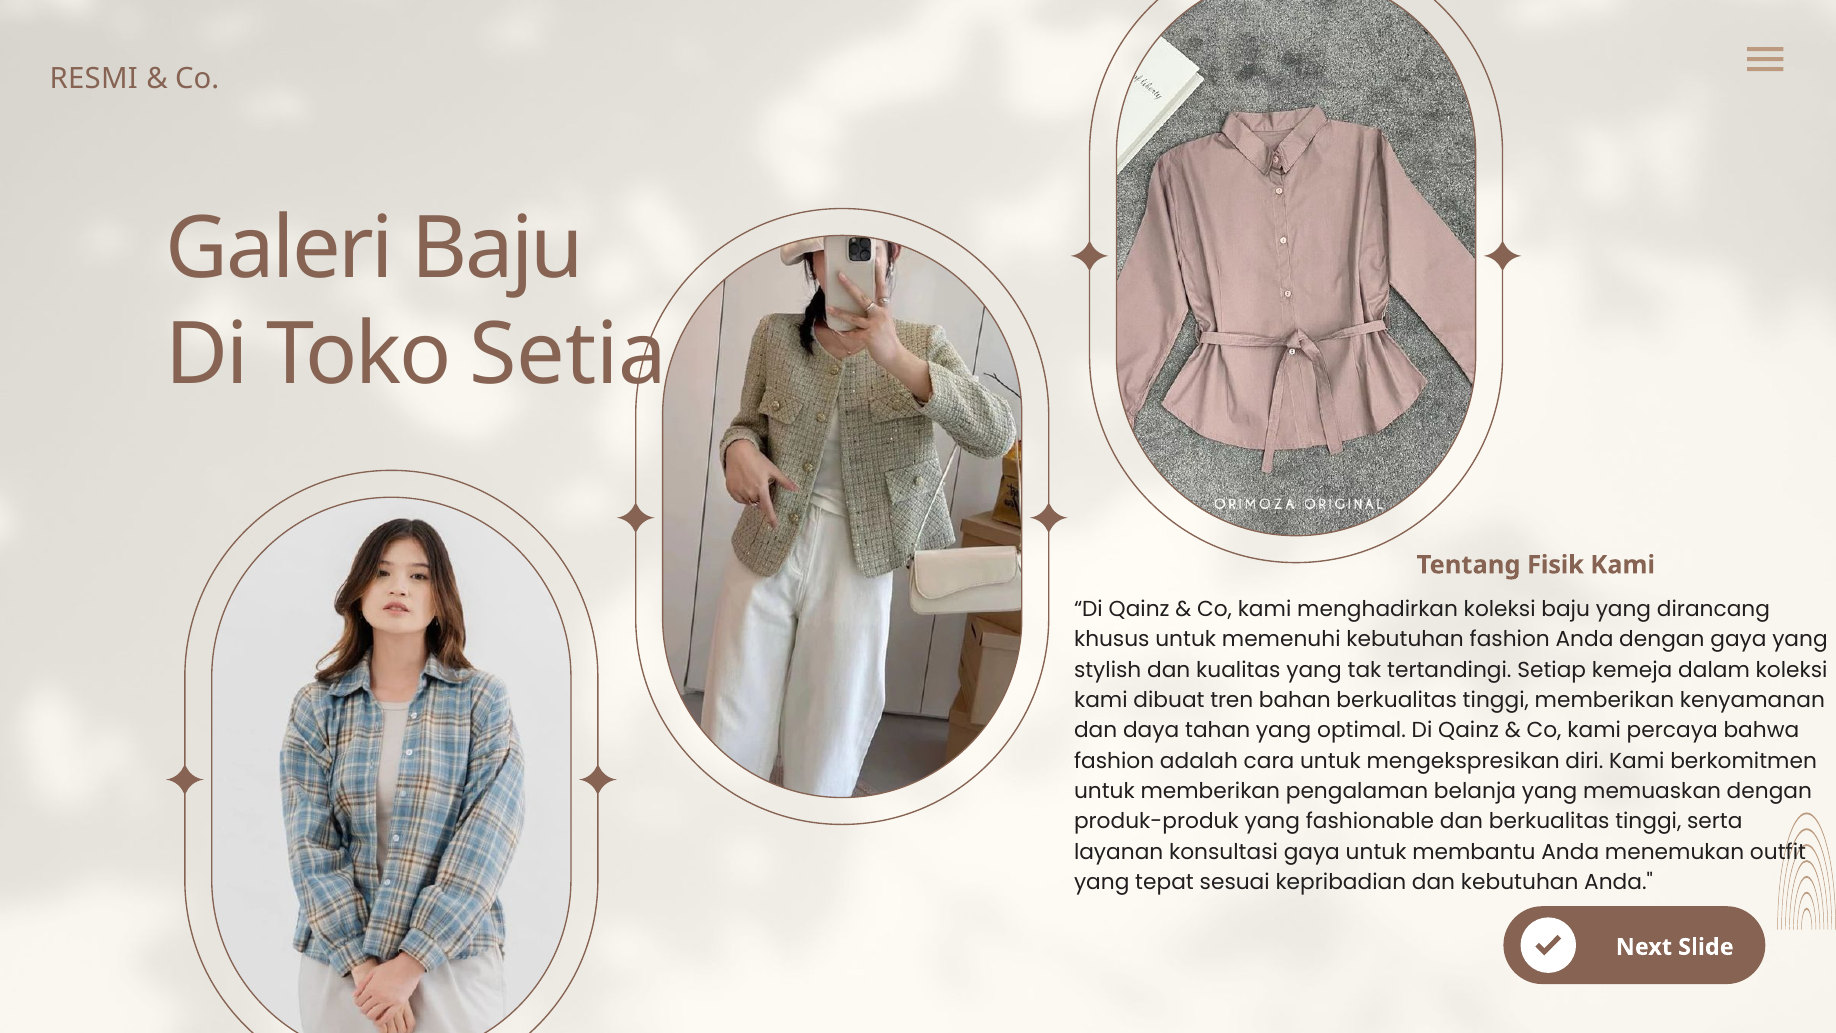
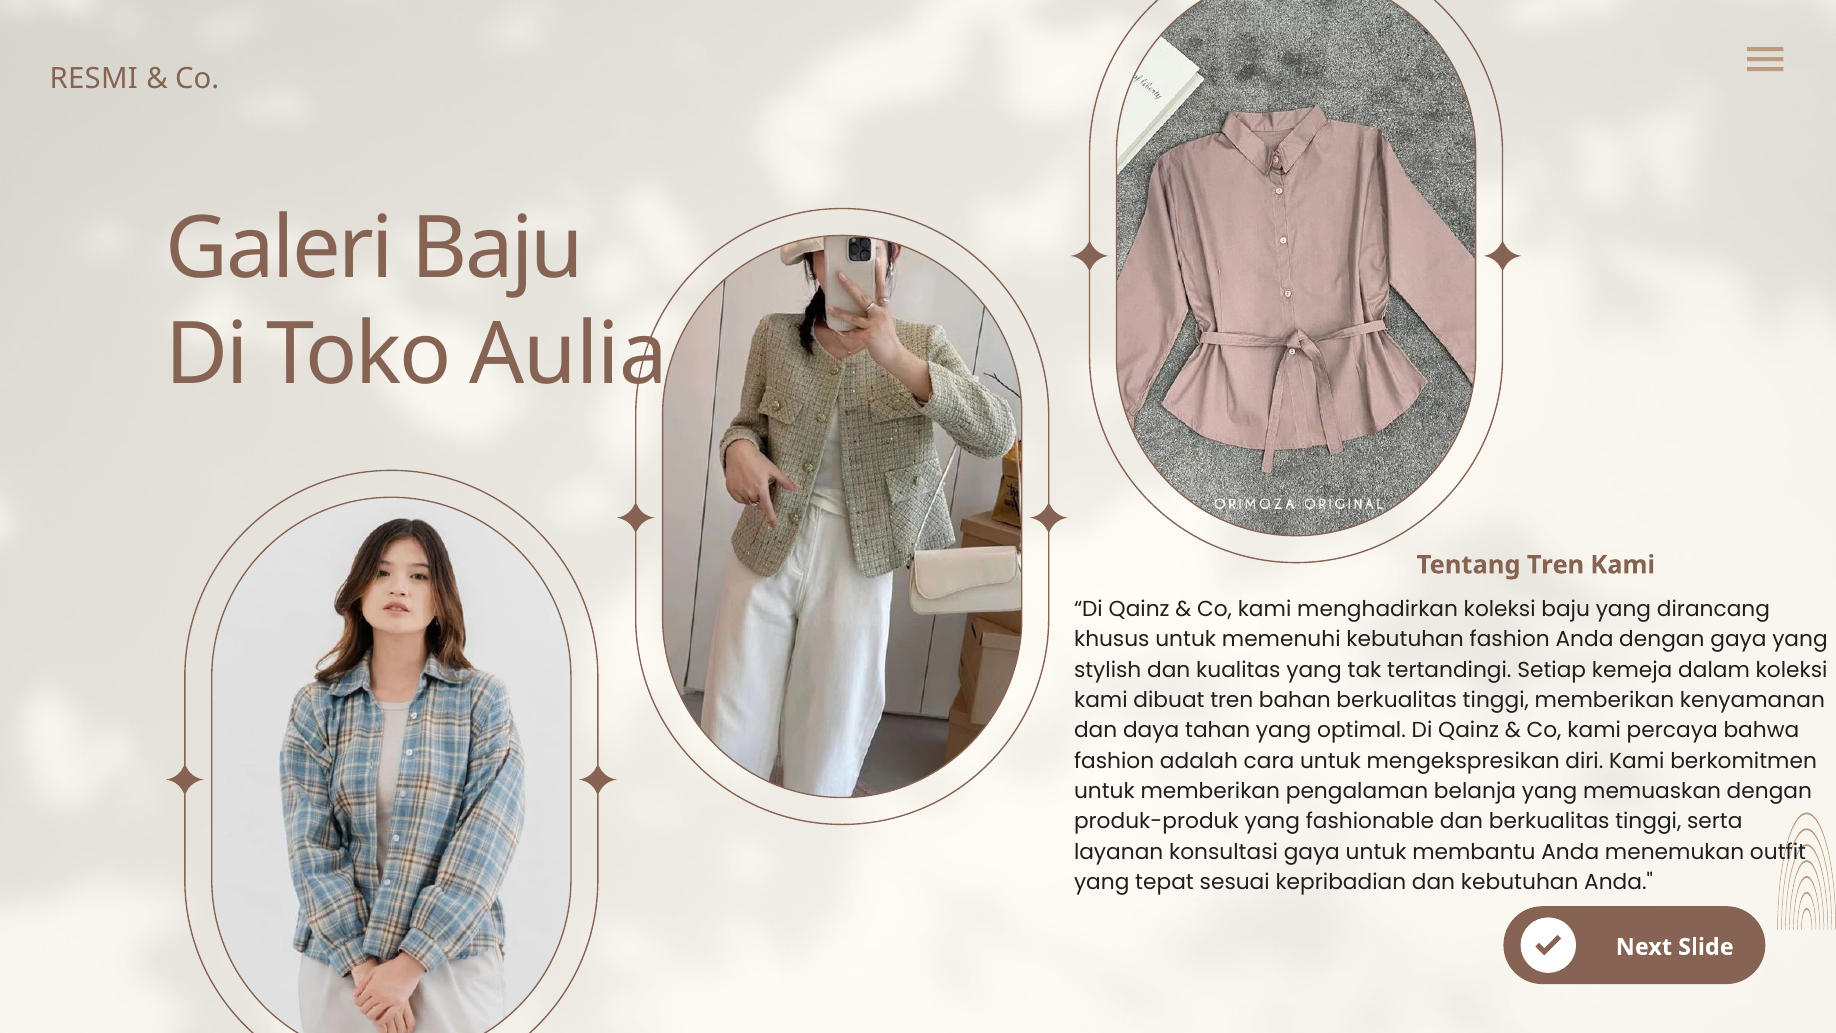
Setia: Setia -> Aulia
Tentang Fisik: Fisik -> Tren
